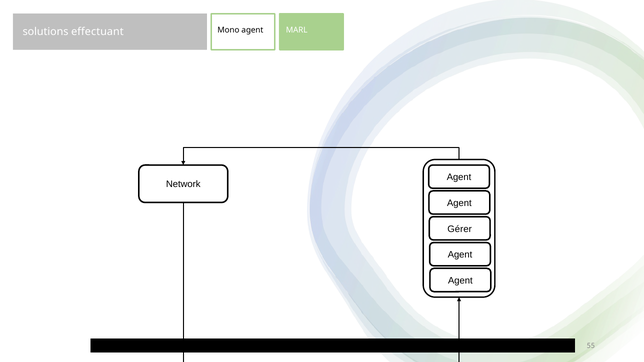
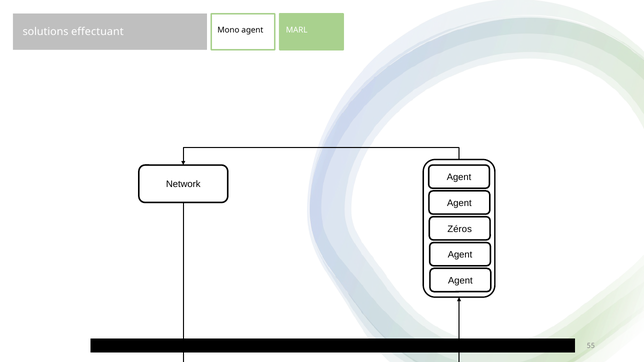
Gérer: Gérer -> Zéros
